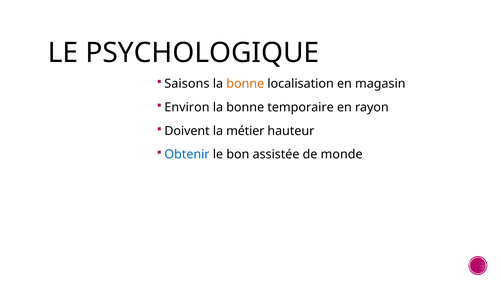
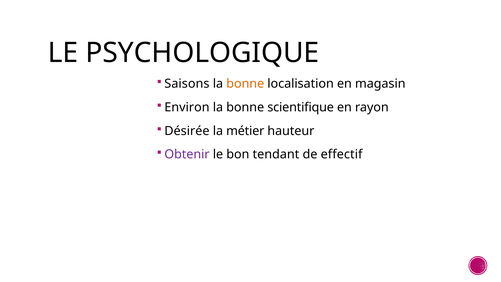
temporaire: temporaire -> scientifique
Doivent: Doivent -> Désirée
Obtenir colour: blue -> purple
assistée: assistée -> tendant
monde: monde -> effectif
